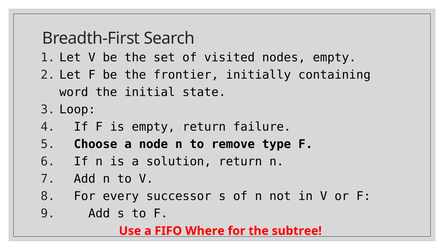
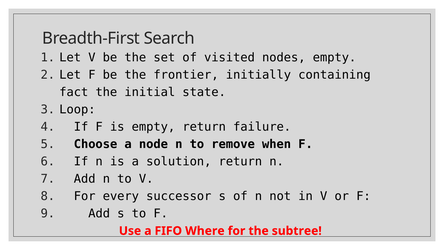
word: word -> fact
type: type -> when
